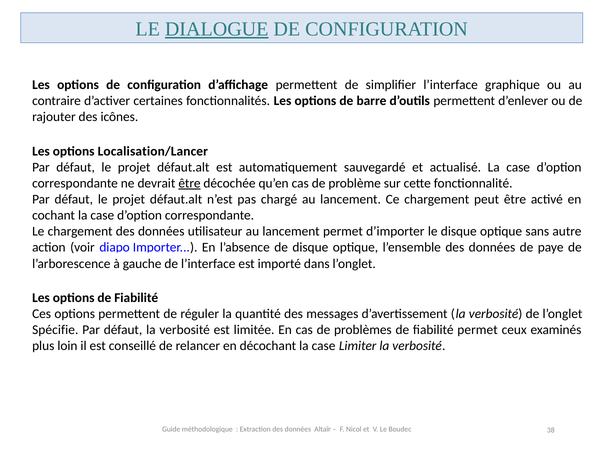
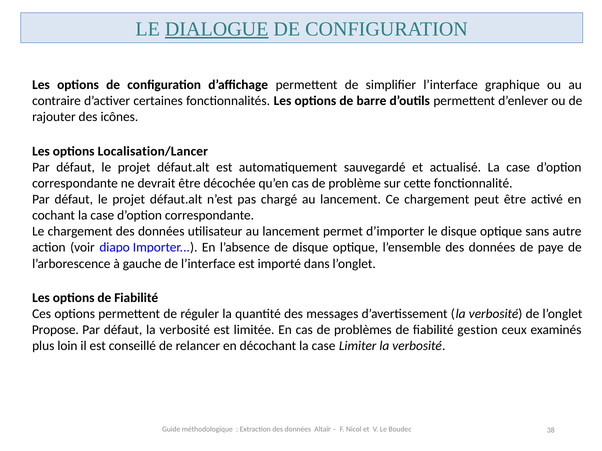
être at (190, 183) underline: present -> none
Spécifie: Spécifie -> Propose
fiabilité permet: permet -> gestion
